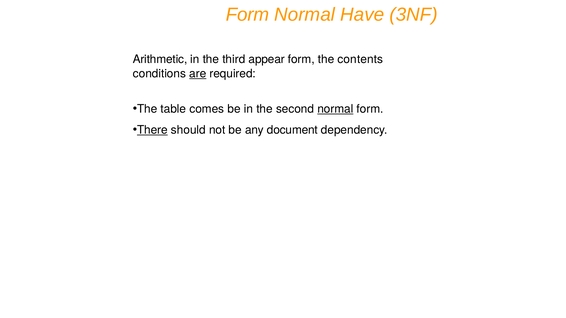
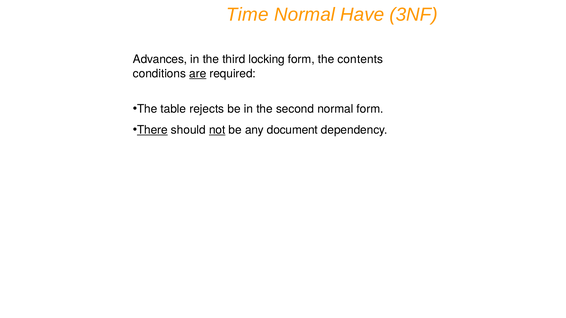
Form at (248, 15): Form -> Time
Arithmetic: Arithmetic -> Advances
appear: appear -> locking
comes: comes -> rejects
normal at (335, 109) underline: present -> none
not underline: none -> present
